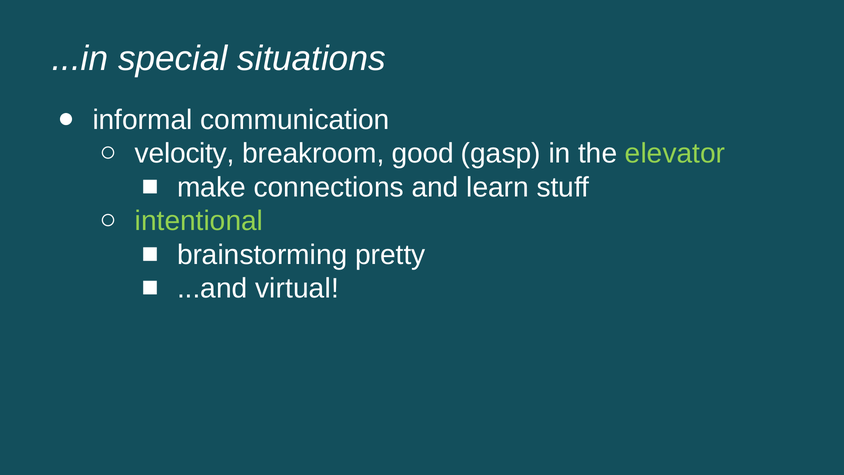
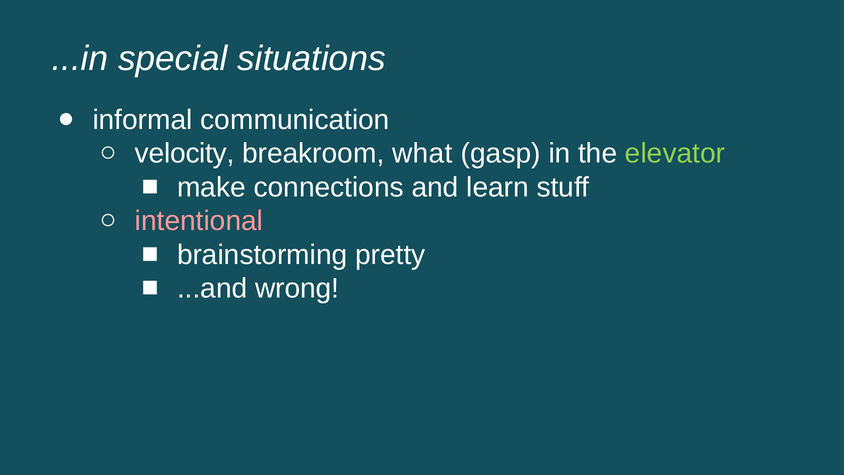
good: good -> what
intentional colour: light green -> pink
virtual: virtual -> wrong
